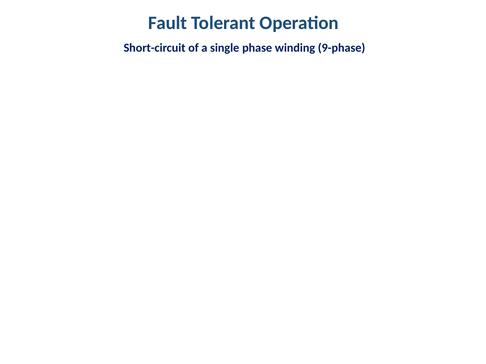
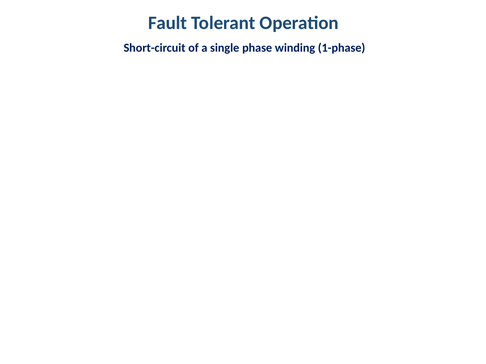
9-phase: 9-phase -> 1-phase
